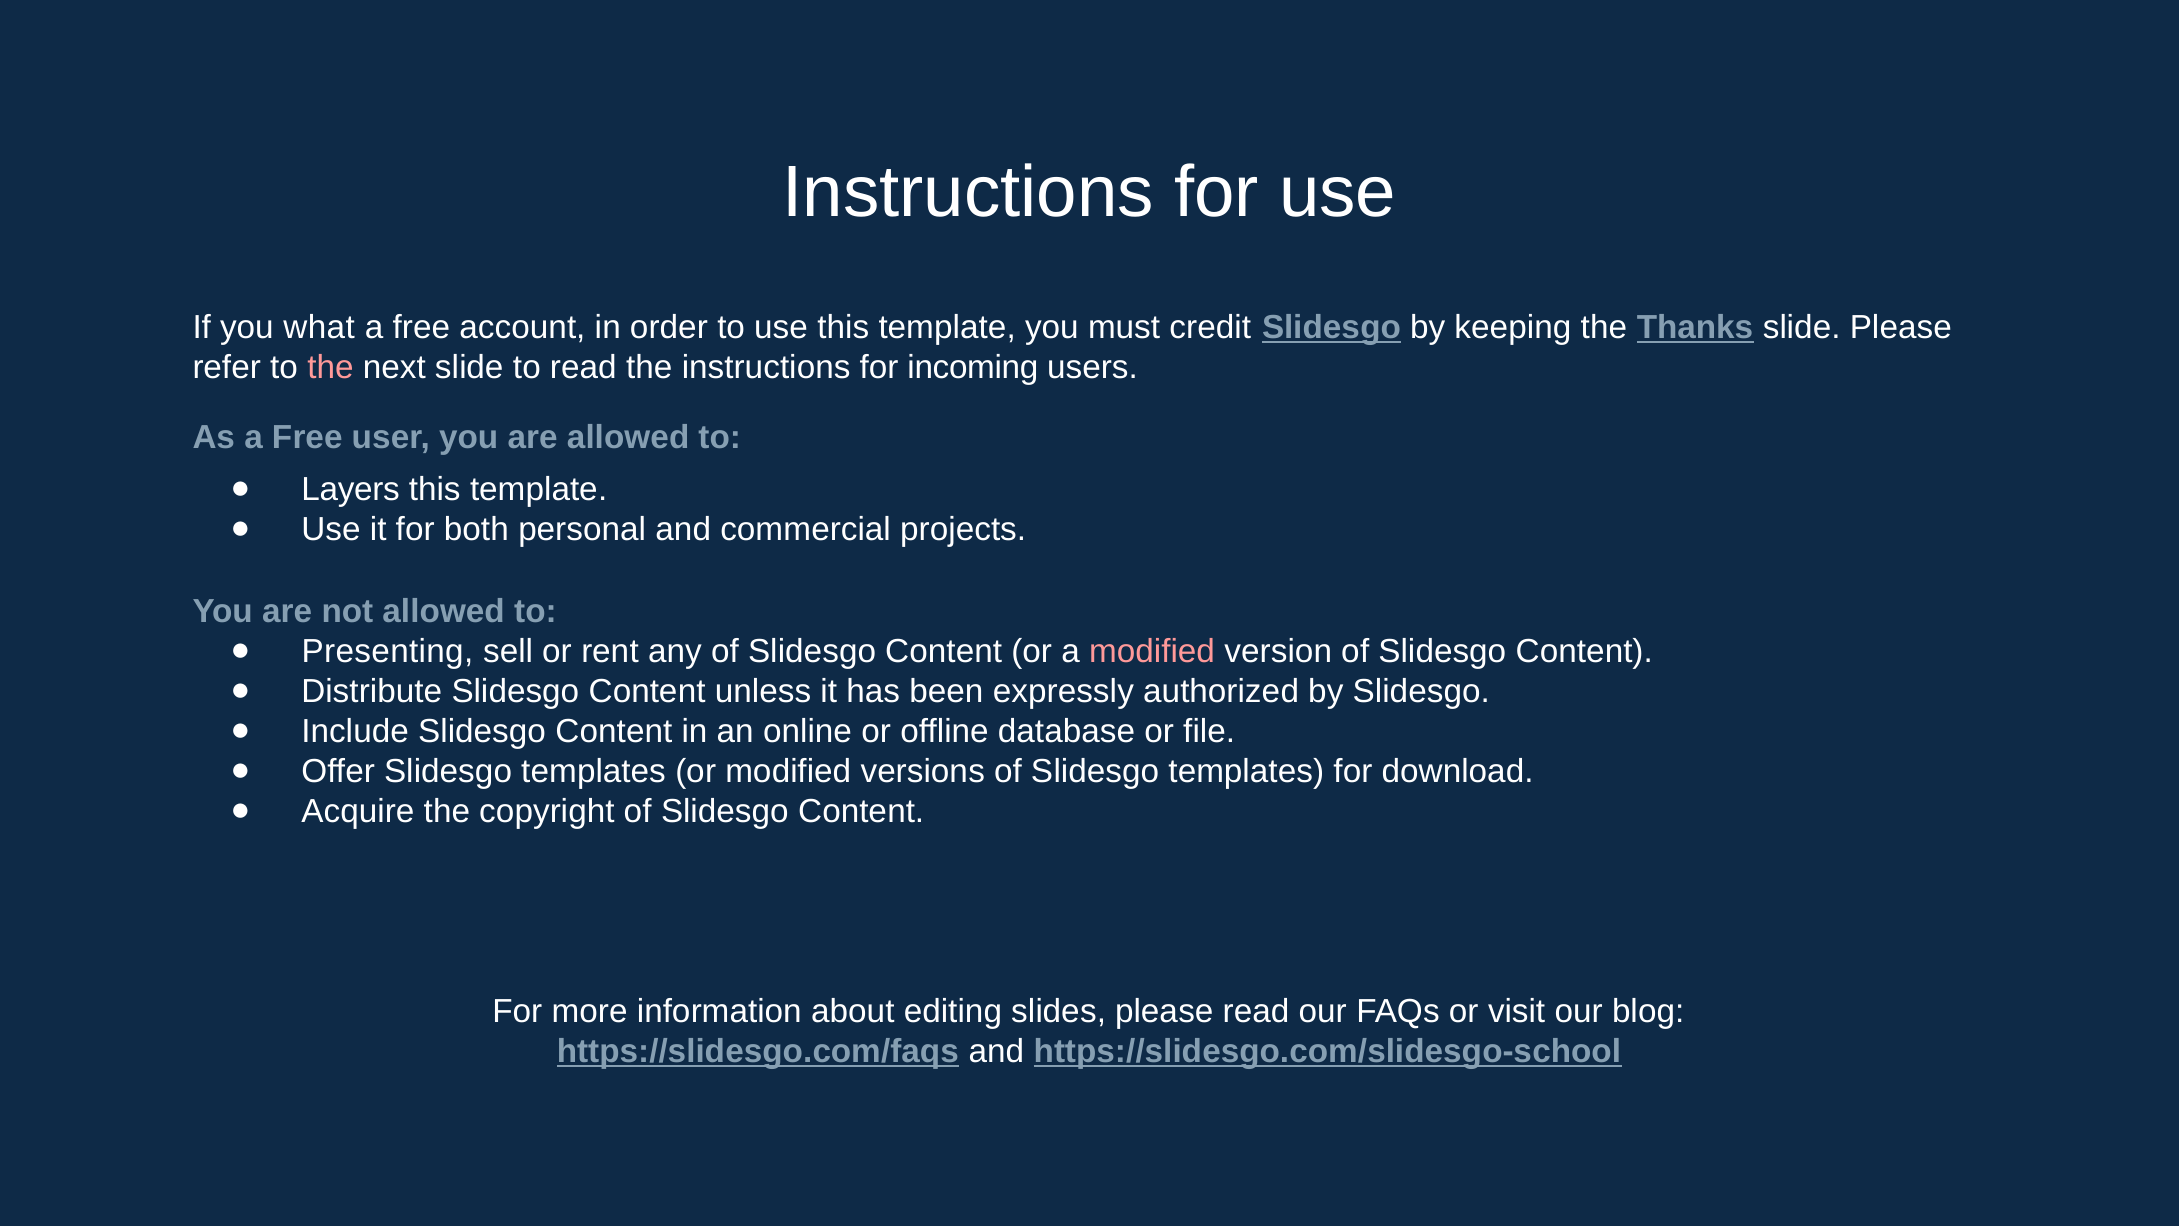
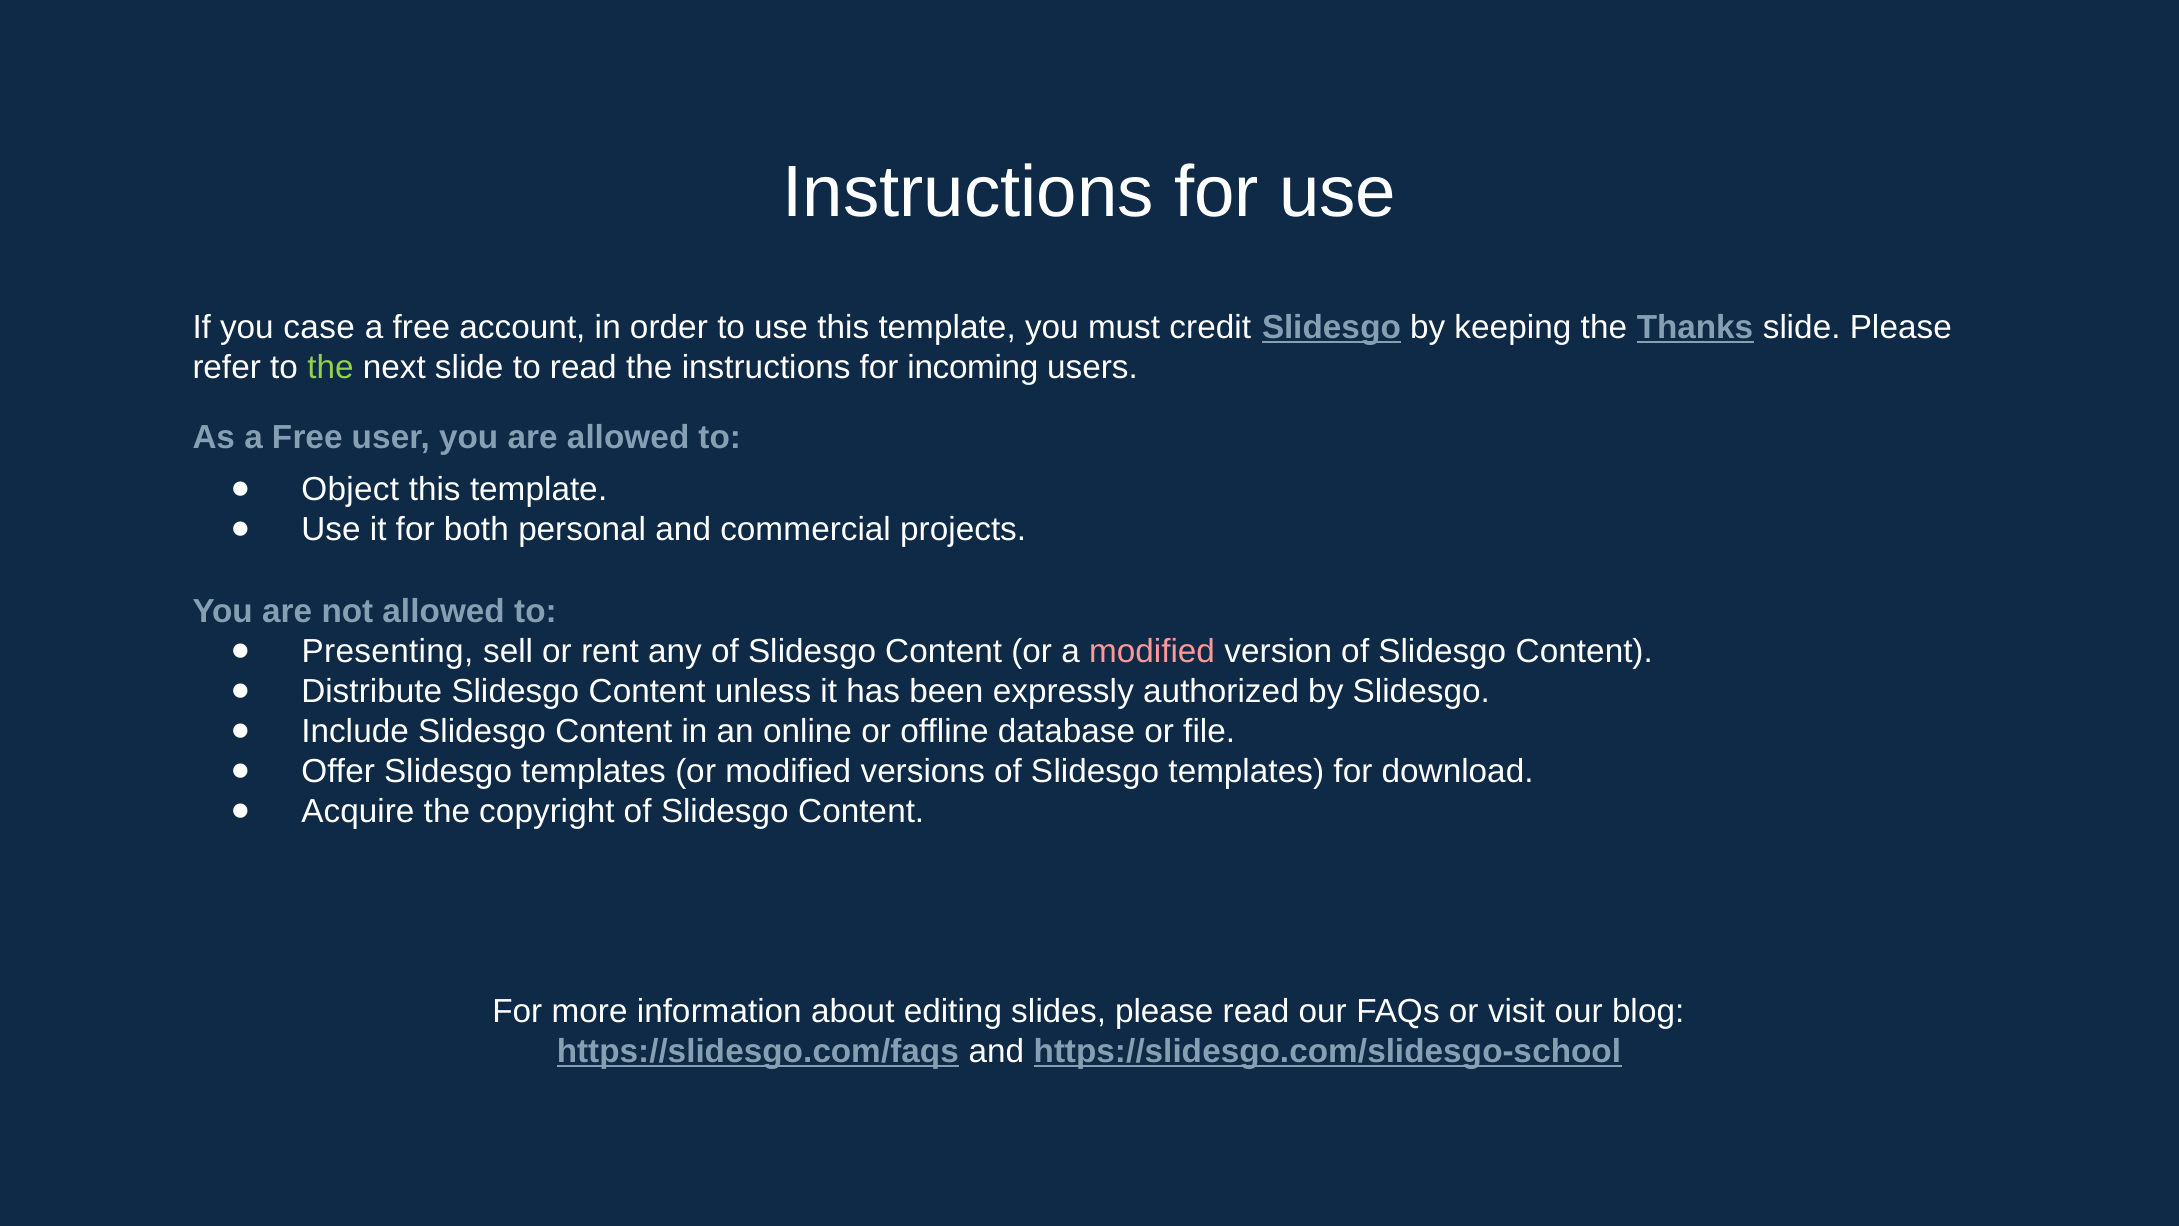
what: what -> case
the at (330, 367) colour: pink -> light green
Layers: Layers -> Object
